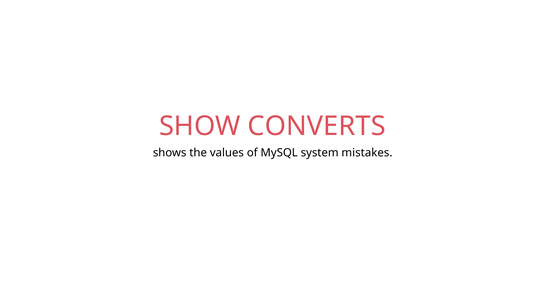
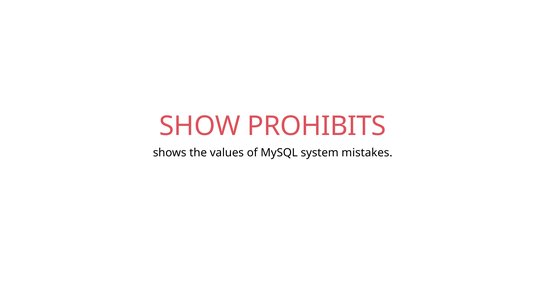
CONVERTS: CONVERTS -> PROHIBITS
